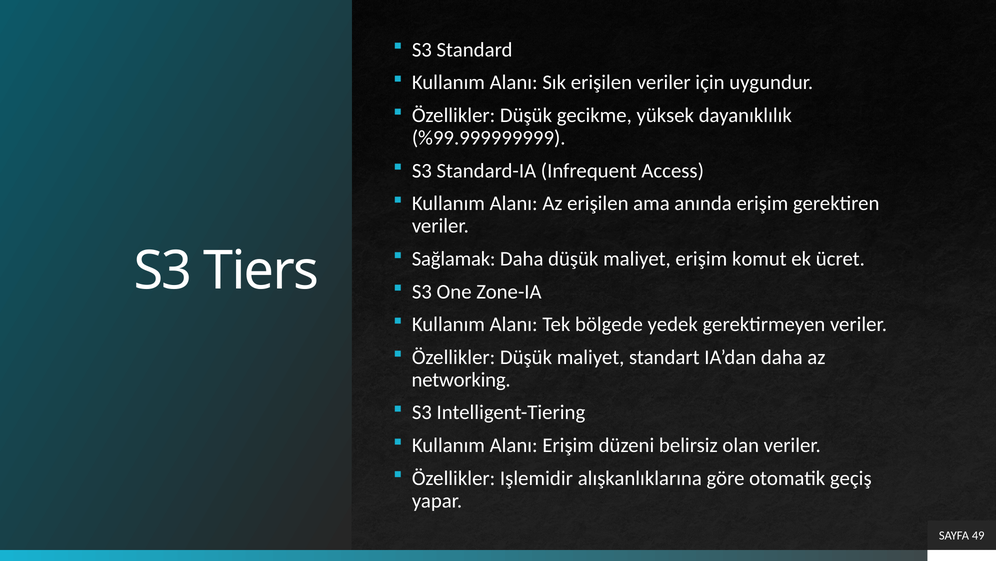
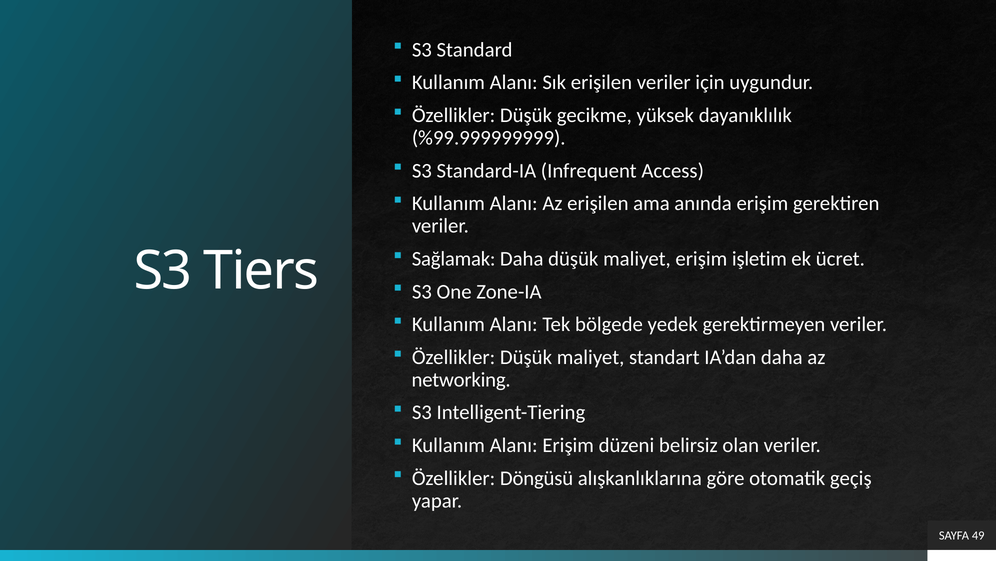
komut: komut -> işletim
Işlemidir: Işlemidir -> Döngüsü
